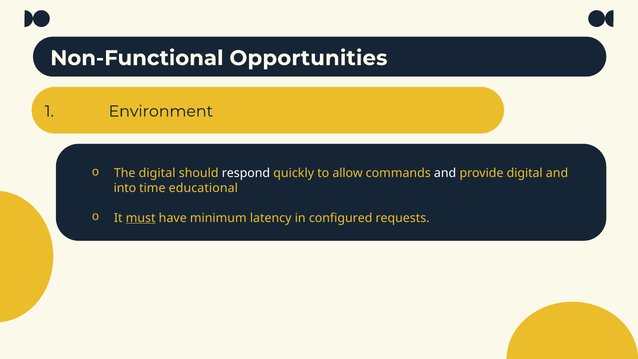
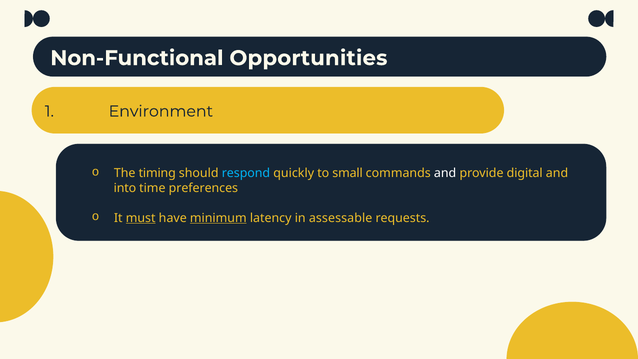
The digital: digital -> timing
respond colour: white -> light blue
allow: allow -> small
educational: educational -> preferences
minimum underline: none -> present
configured: configured -> assessable
